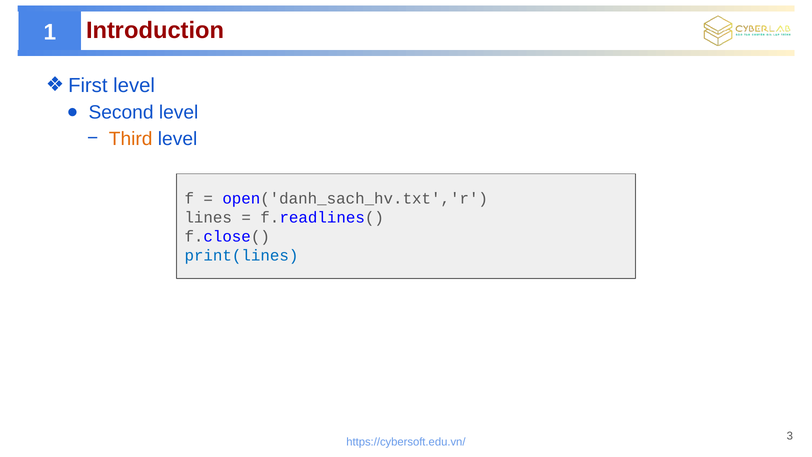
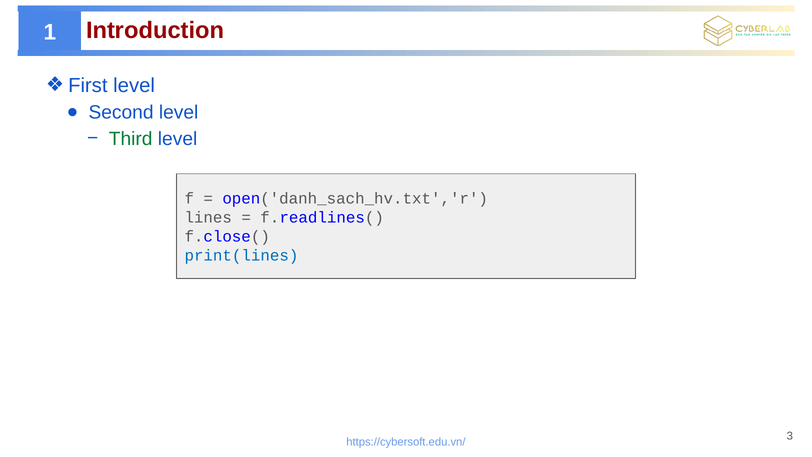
Third colour: orange -> green
